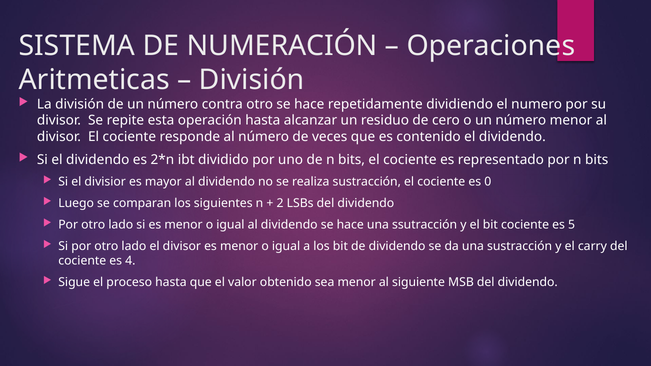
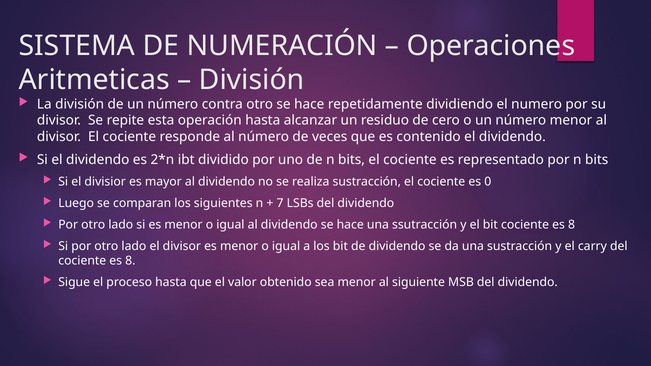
2: 2 -> 7
bit cociente es 5: 5 -> 8
4 at (130, 261): 4 -> 8
